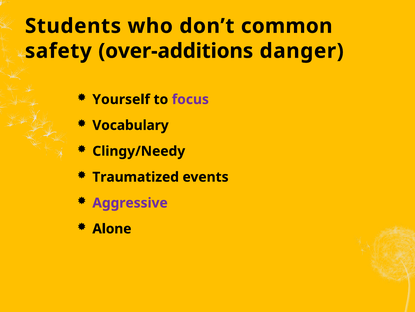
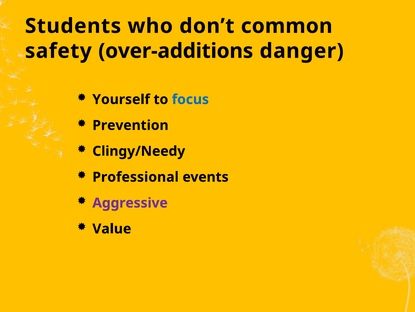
focus colour: purple -> blue
Vocabulary: Vocabulary -> Prevention
Traumatized: Traumatized -> Professional
Alone: Alone -> Value
